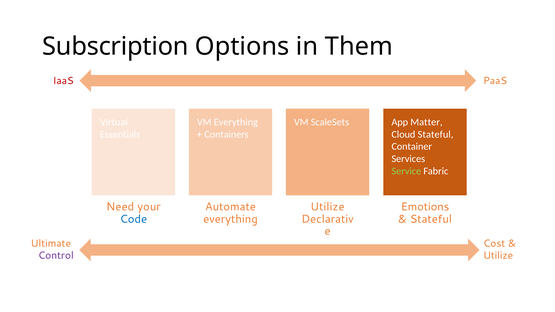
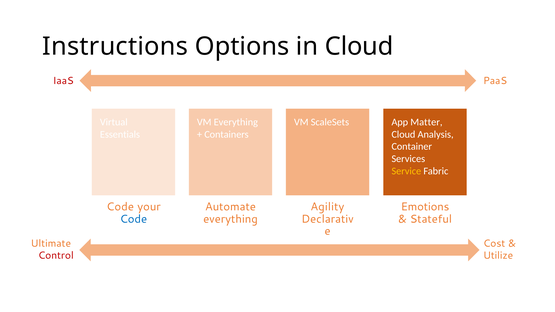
Subscription: Subscription -> Instructions
in Them: Them -> Cloud
Cloud Stateful: Stateful -> Analysis
Service colour: light green -> yellow
Need at (120, 207): Need -> Code
Utilize at (327, 207): Utilize -> Agility
Control colour: purple -> red
